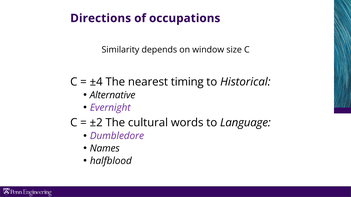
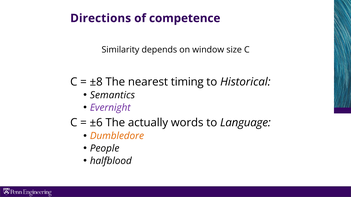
occupations: occupations -> competence
±4: ±4 -> ±8
Alternative: Alternative -> Semantics
±2: ±2 -> ±6
cultural: cultural -> actually
Dumbledore colour: purple -> orange
Names: Names -> People
